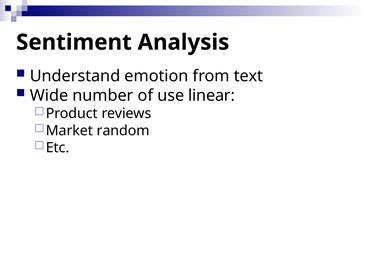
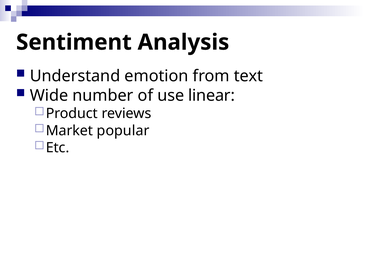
random: random -> popular
